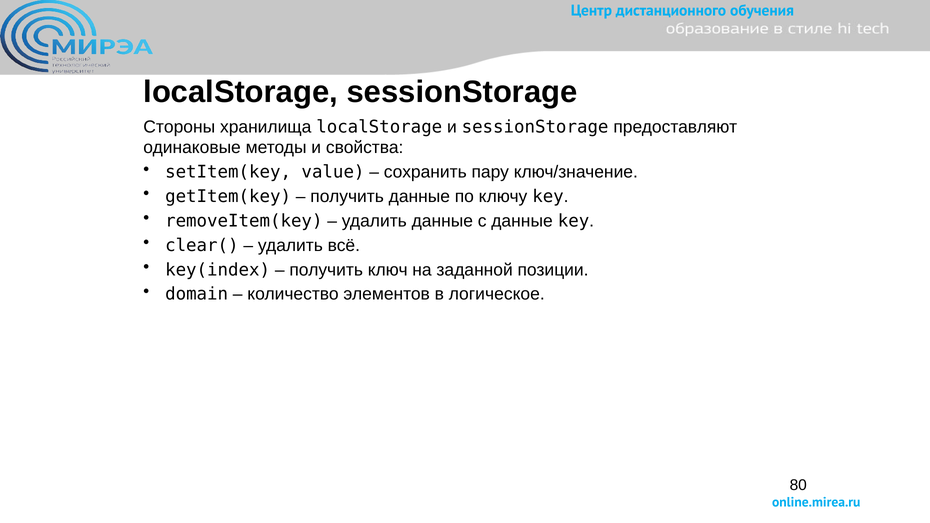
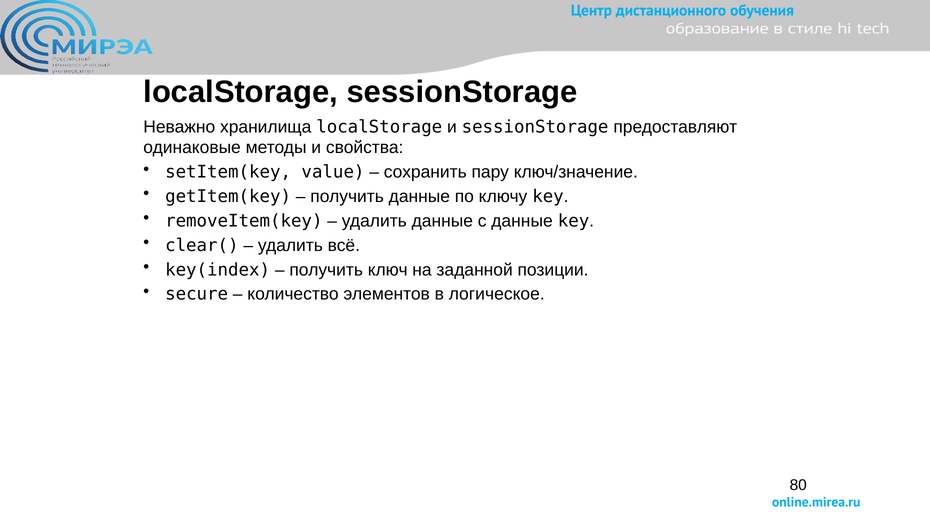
Стороны: Стороны -> Неважно
domain: domain -> secure
